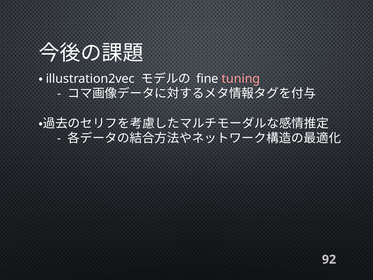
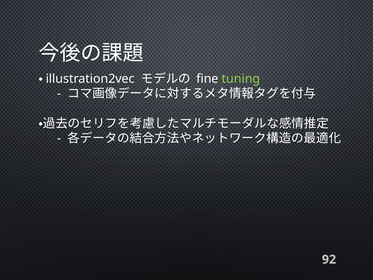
tuning colour: pink -> light green
